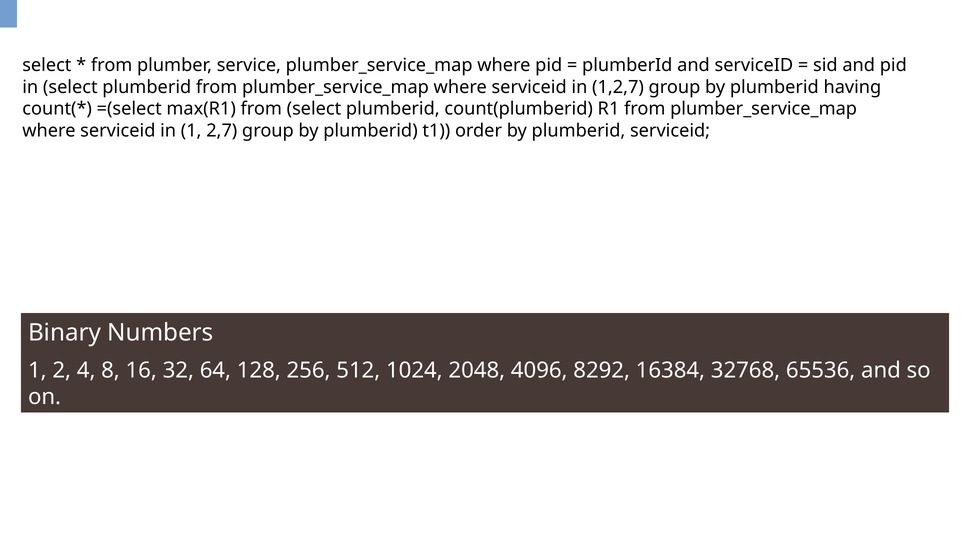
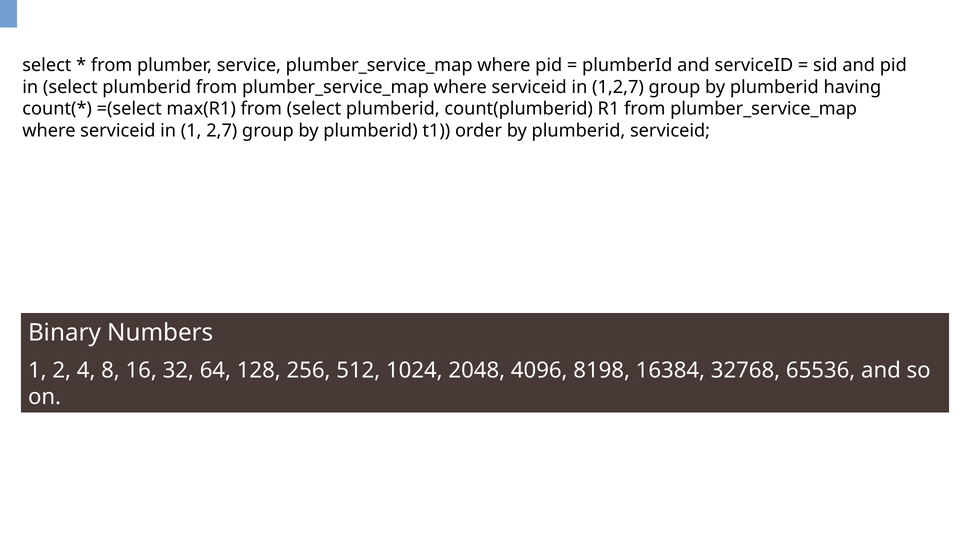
8292: 8292 -> 8198
